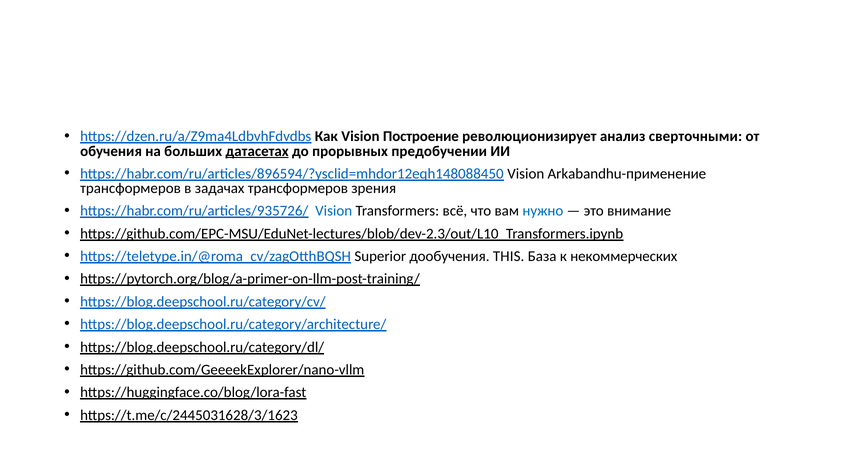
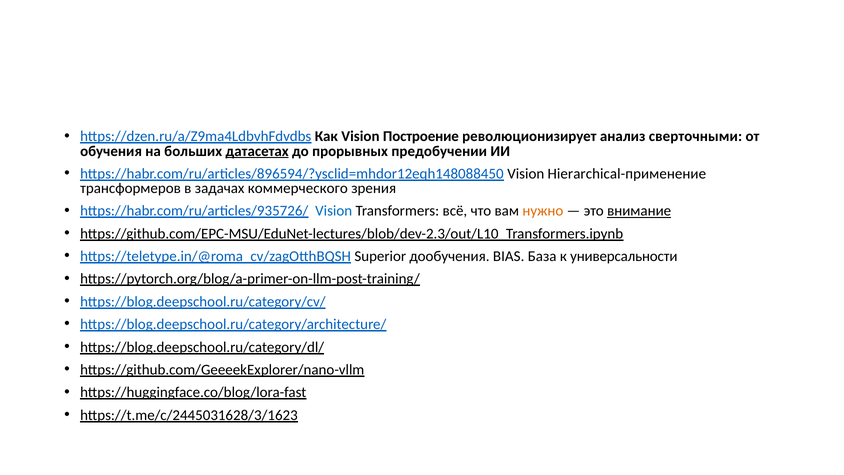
Arkabandhu-применение: Arkabandhu-применение -> Hierarchical-применение
задачах трансформеров: трансформеров -> коммерческого
нужно colour: blue -> orange
внимание underline: none -> present
THIS: THIS -> BIAS
некоммерческих: некоммерческих -> универсальности
